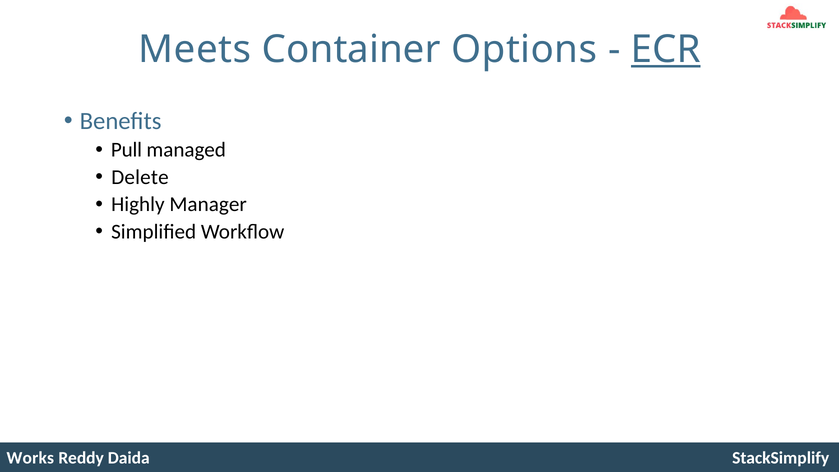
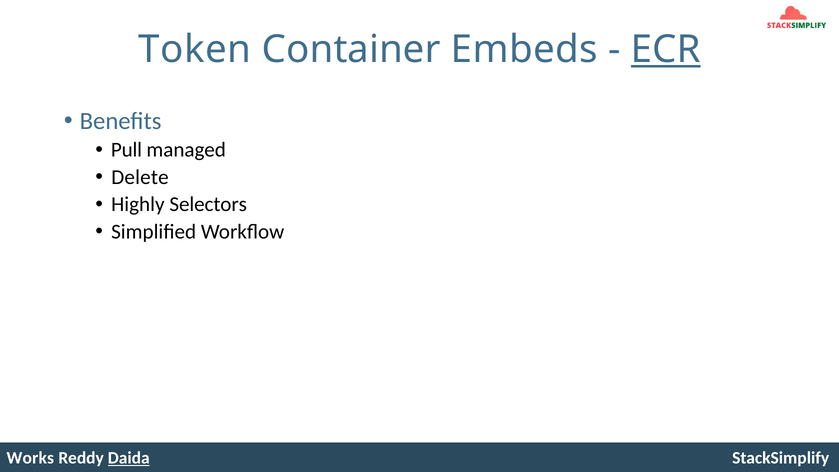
Meets: Meets -> Token
Options: Options -> Embeds
Manager: Manager -> Selectors
Daida underline: none -> present
